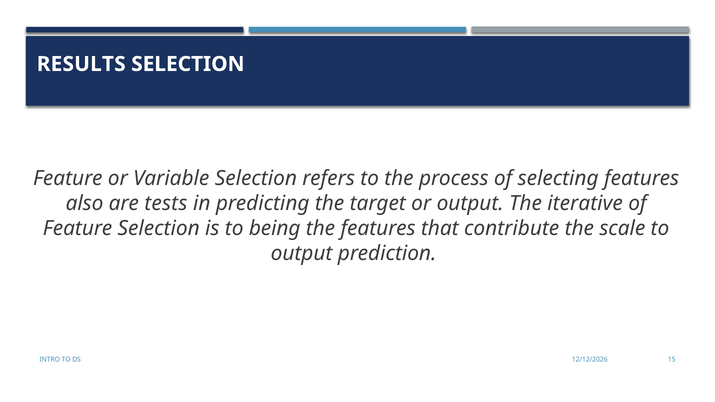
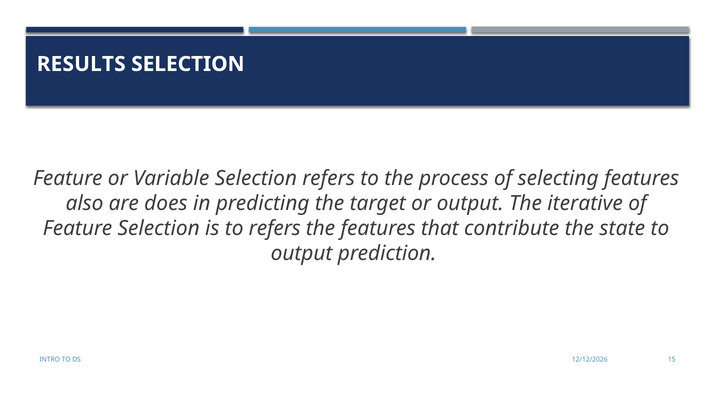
tests: tests -> does
to being: being -> refers
scale: scale -> state
